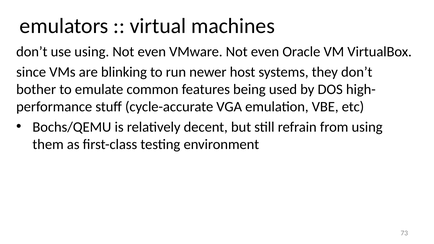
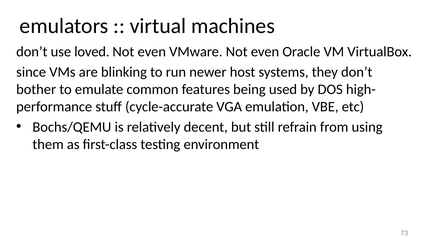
use using: using -> loved
